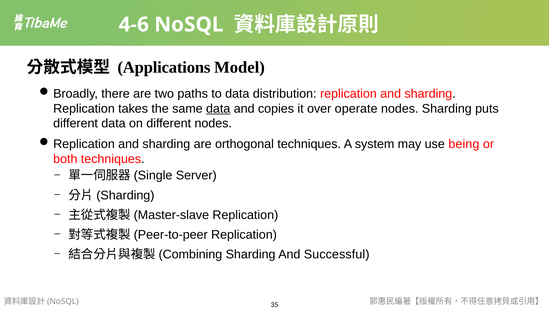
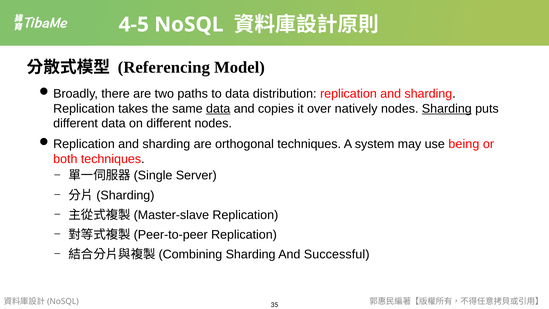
4-6: 4-6 -> 4-5
Applications: Applications -> Referencing
operate: operate -> natively
Sharding at (447, 109) underline: none -> present
